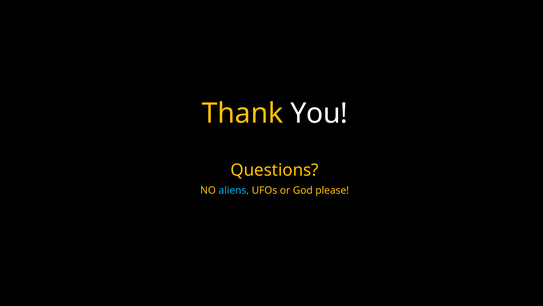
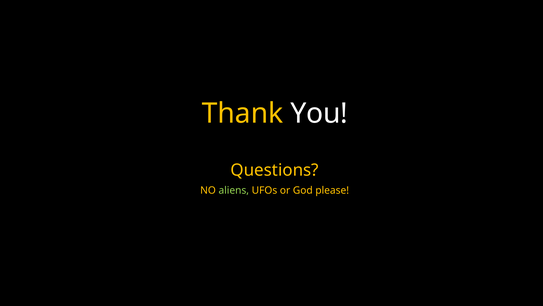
aliens colour: light blue -> light green
